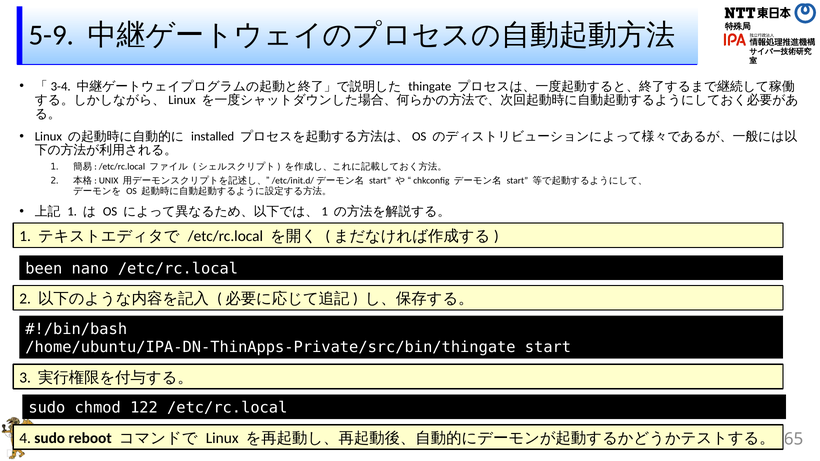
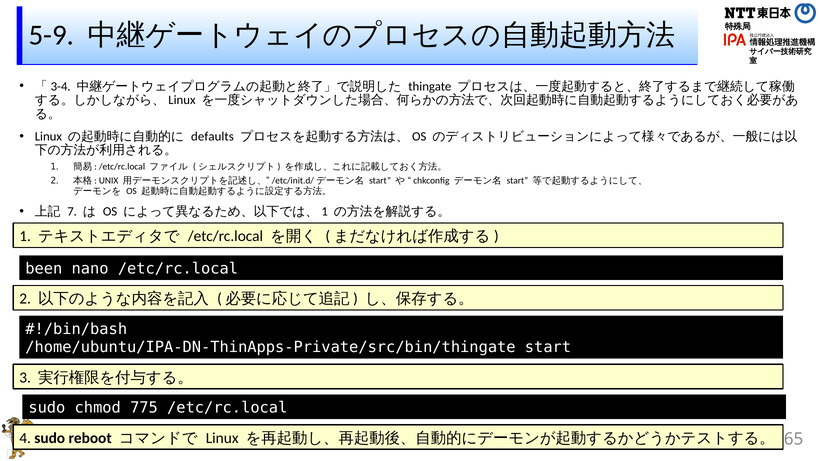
installed: installed -> defaults
1 at (72, 212): 1 -> 7
122: 122 -> 775
